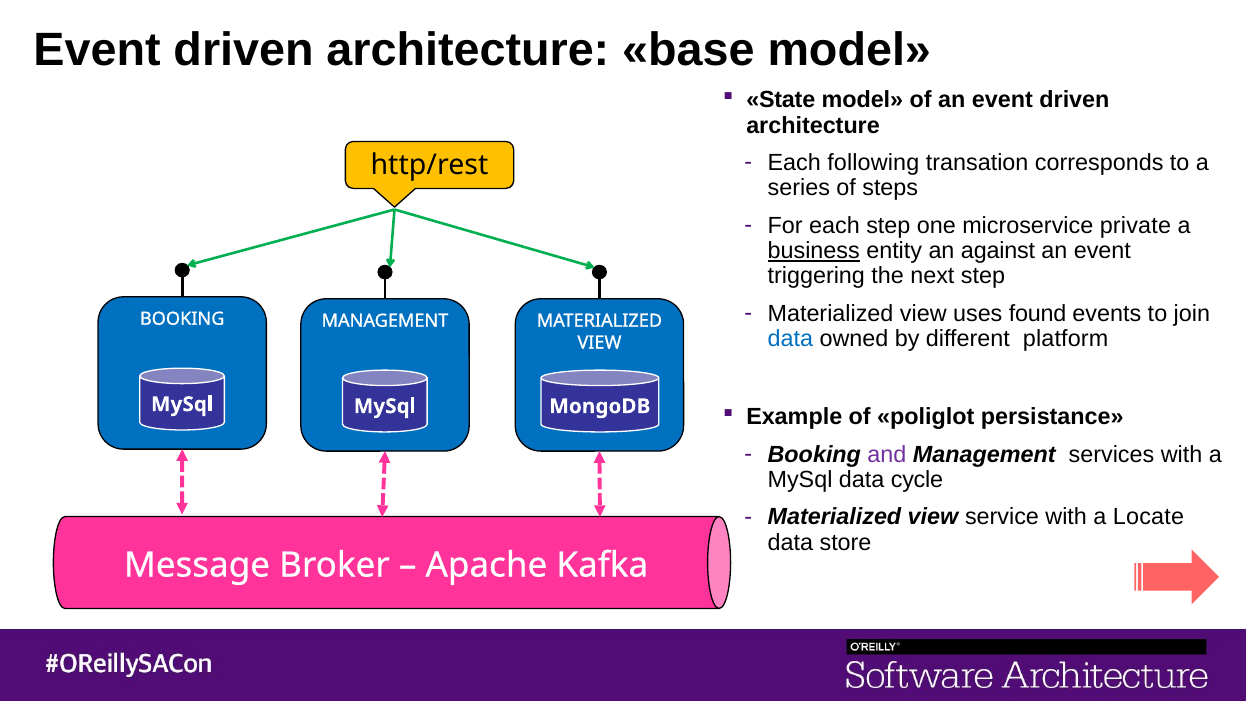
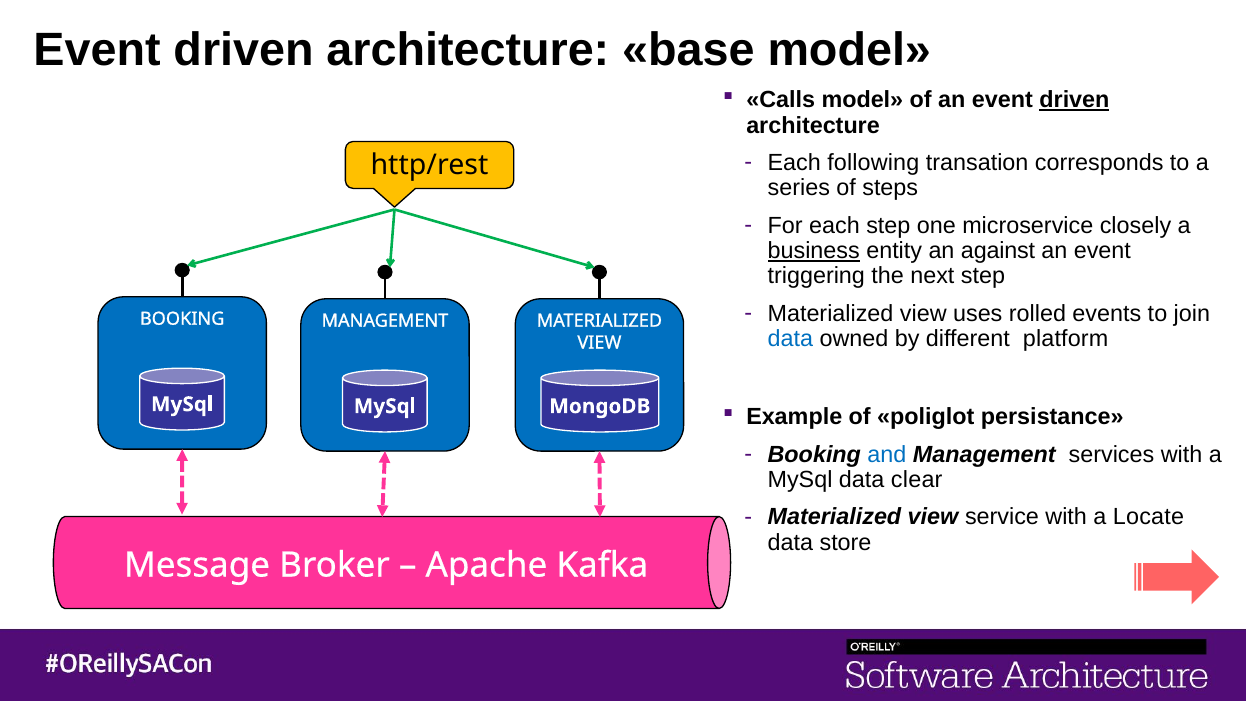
State: State -> Calls
driven at (1074, 100) underline: none -> present
private: private -> closely
found: found -> rolled
and colour: purple -> blue
cycle: cycle -> clear
